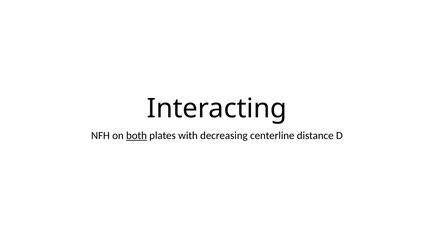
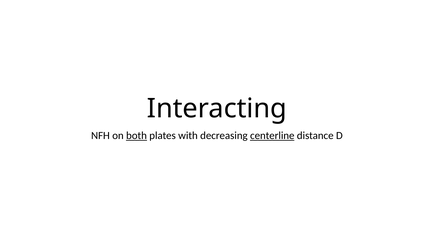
centerline underline: none -> present
